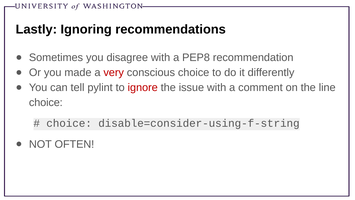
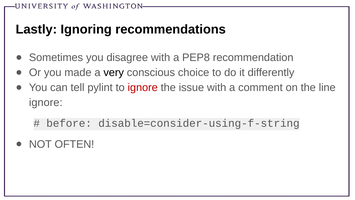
very colour: red -> black
choice at (46, 102): choice -> ignore
choice at (69, 123): choice -> before
